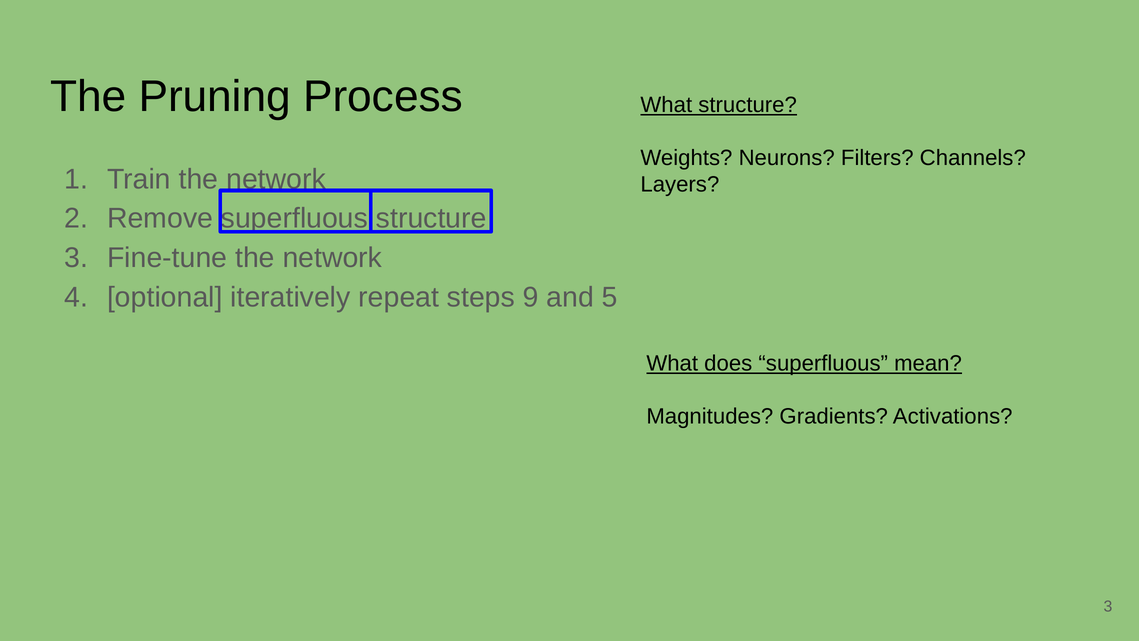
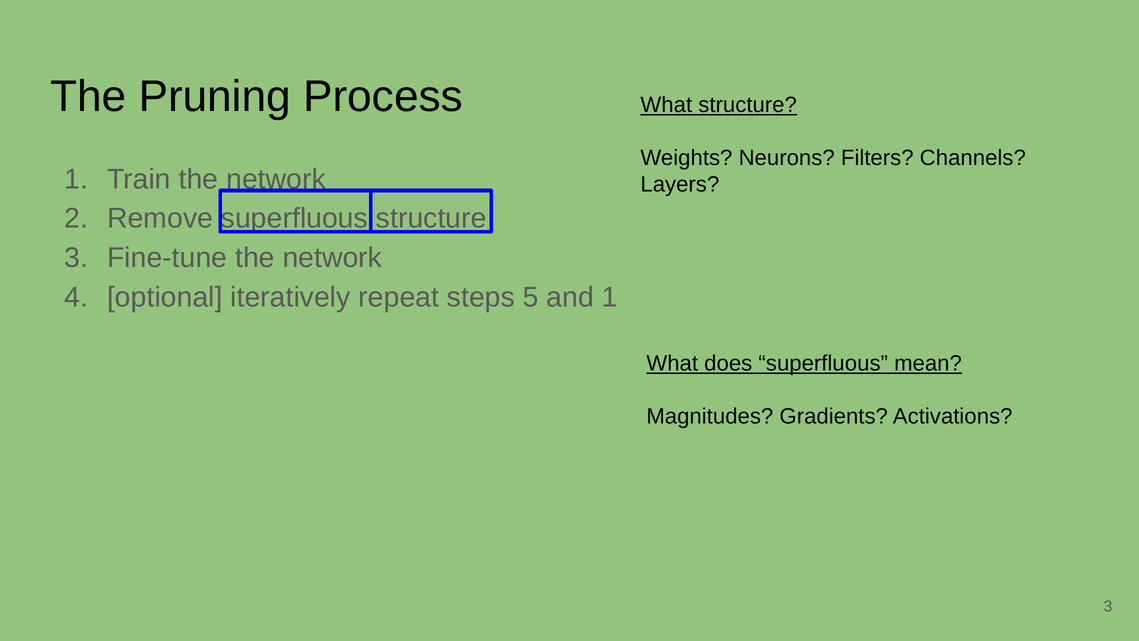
9: 9 -> 5
and 5: 5 -> 1
